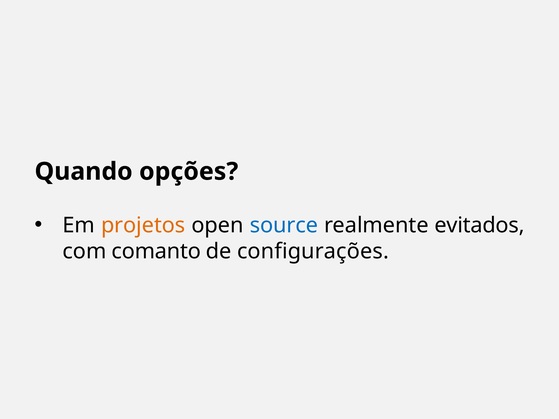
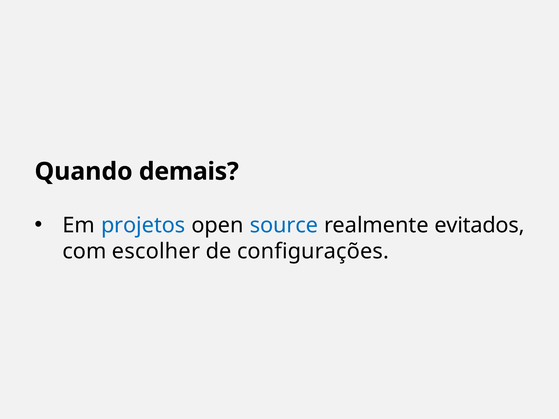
opções: opções -> demais
projetos colour: orange -> blue
comanto: comanto -> escolher
